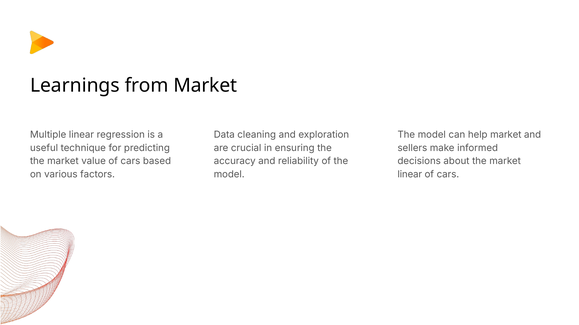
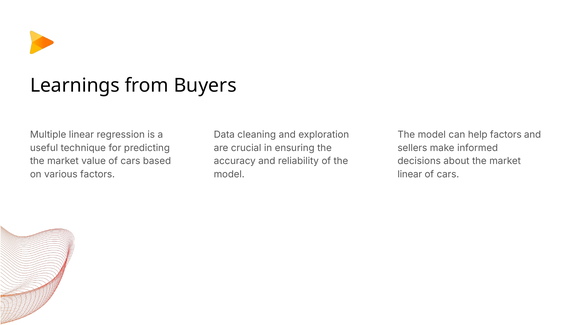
from Market: Market -> Buyers
help market: market -> factors
